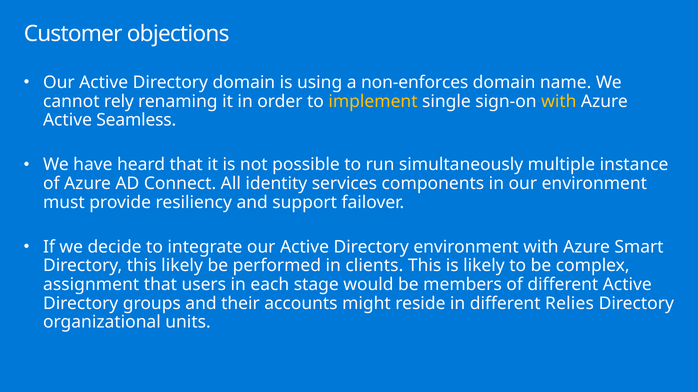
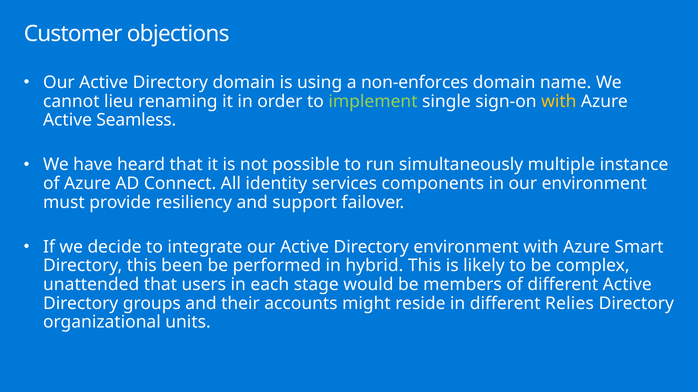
rely: rely -> lieu
implement colour: yellow -> light green
this likely: likely -> been
clients: clients -> hybrid
assignment: assignment -> unattended
